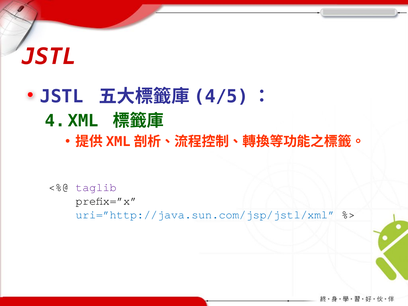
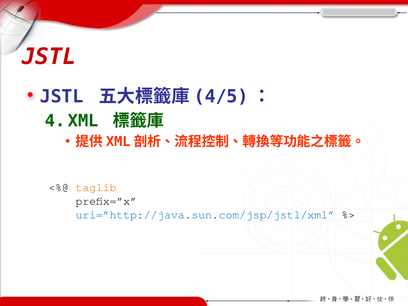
taglib colour: purple -> orange
